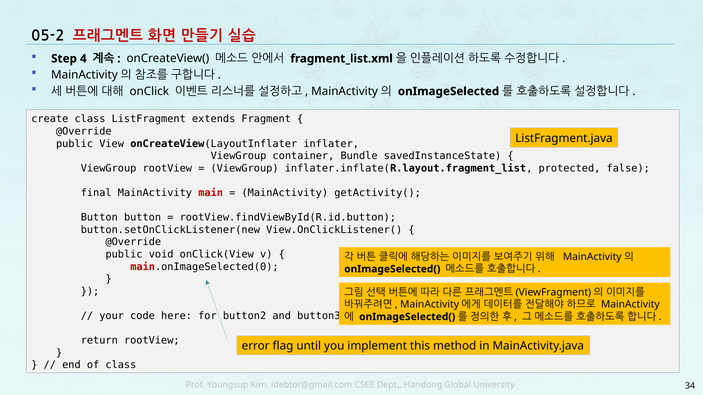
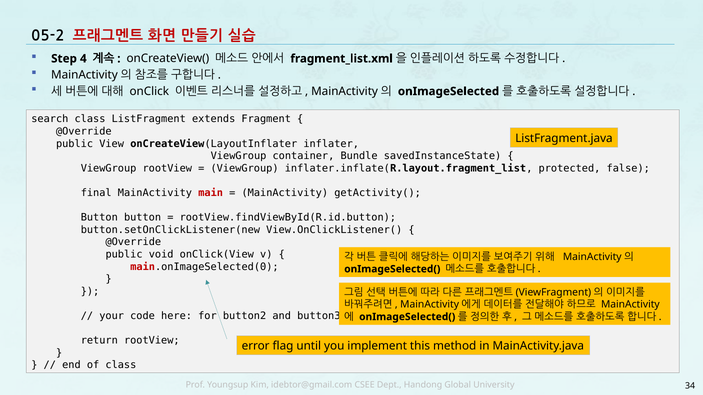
create: create -> search
